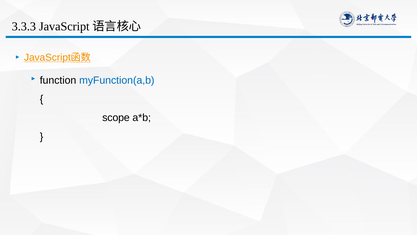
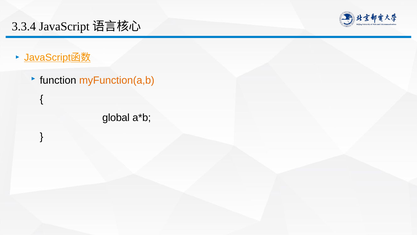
3.3.3: 3.3.3 -> 3.3.4
myFunction(a,b colour: blue -> orange
scope: scope -> global
